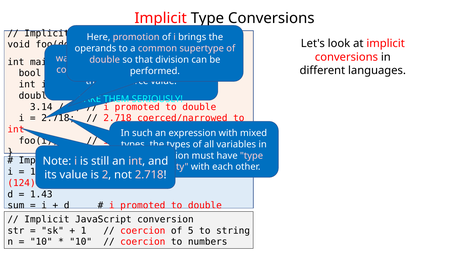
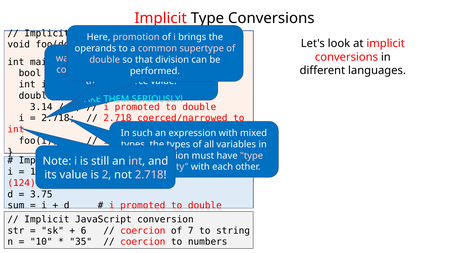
1.43: 1.43 -> 3.75
1: 1 -> 6
5: 5 -> 7
10 at (81, 241): 10 -> 35
